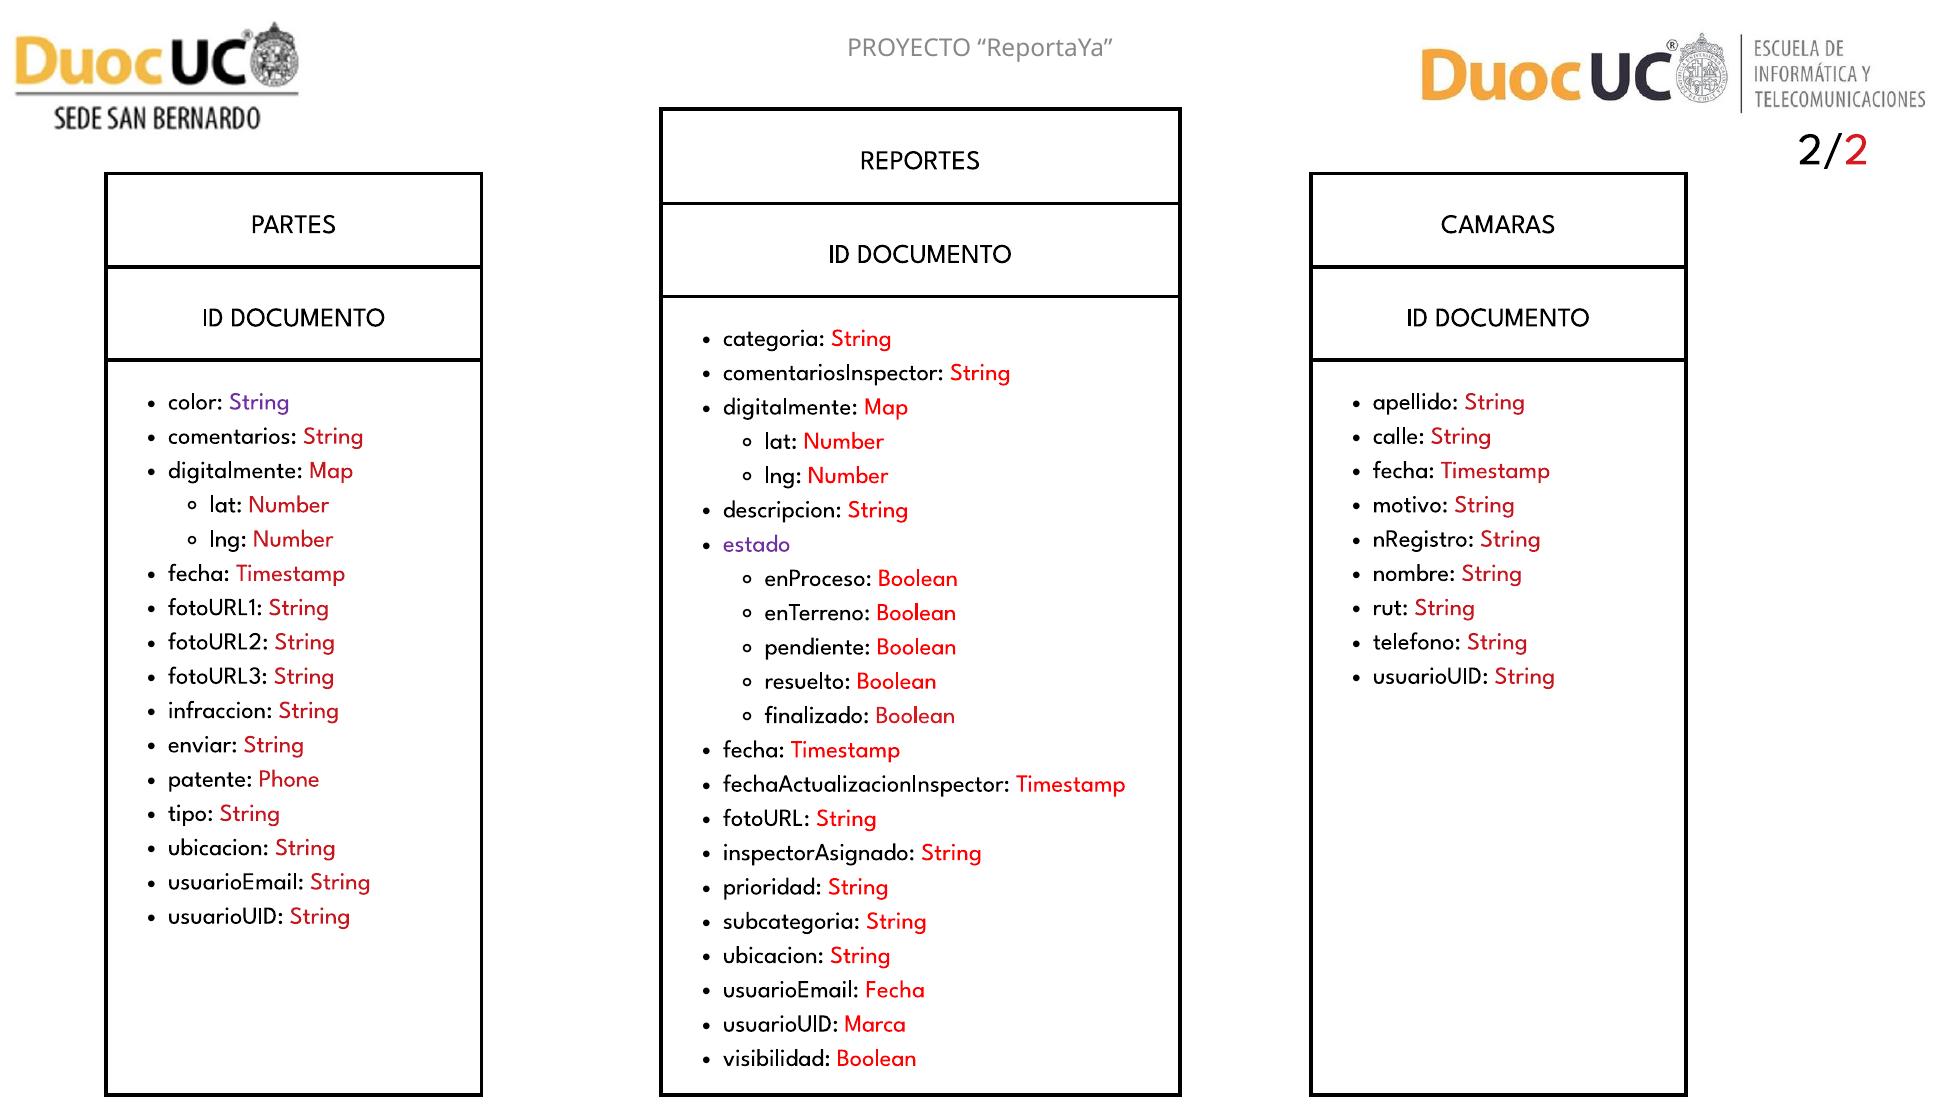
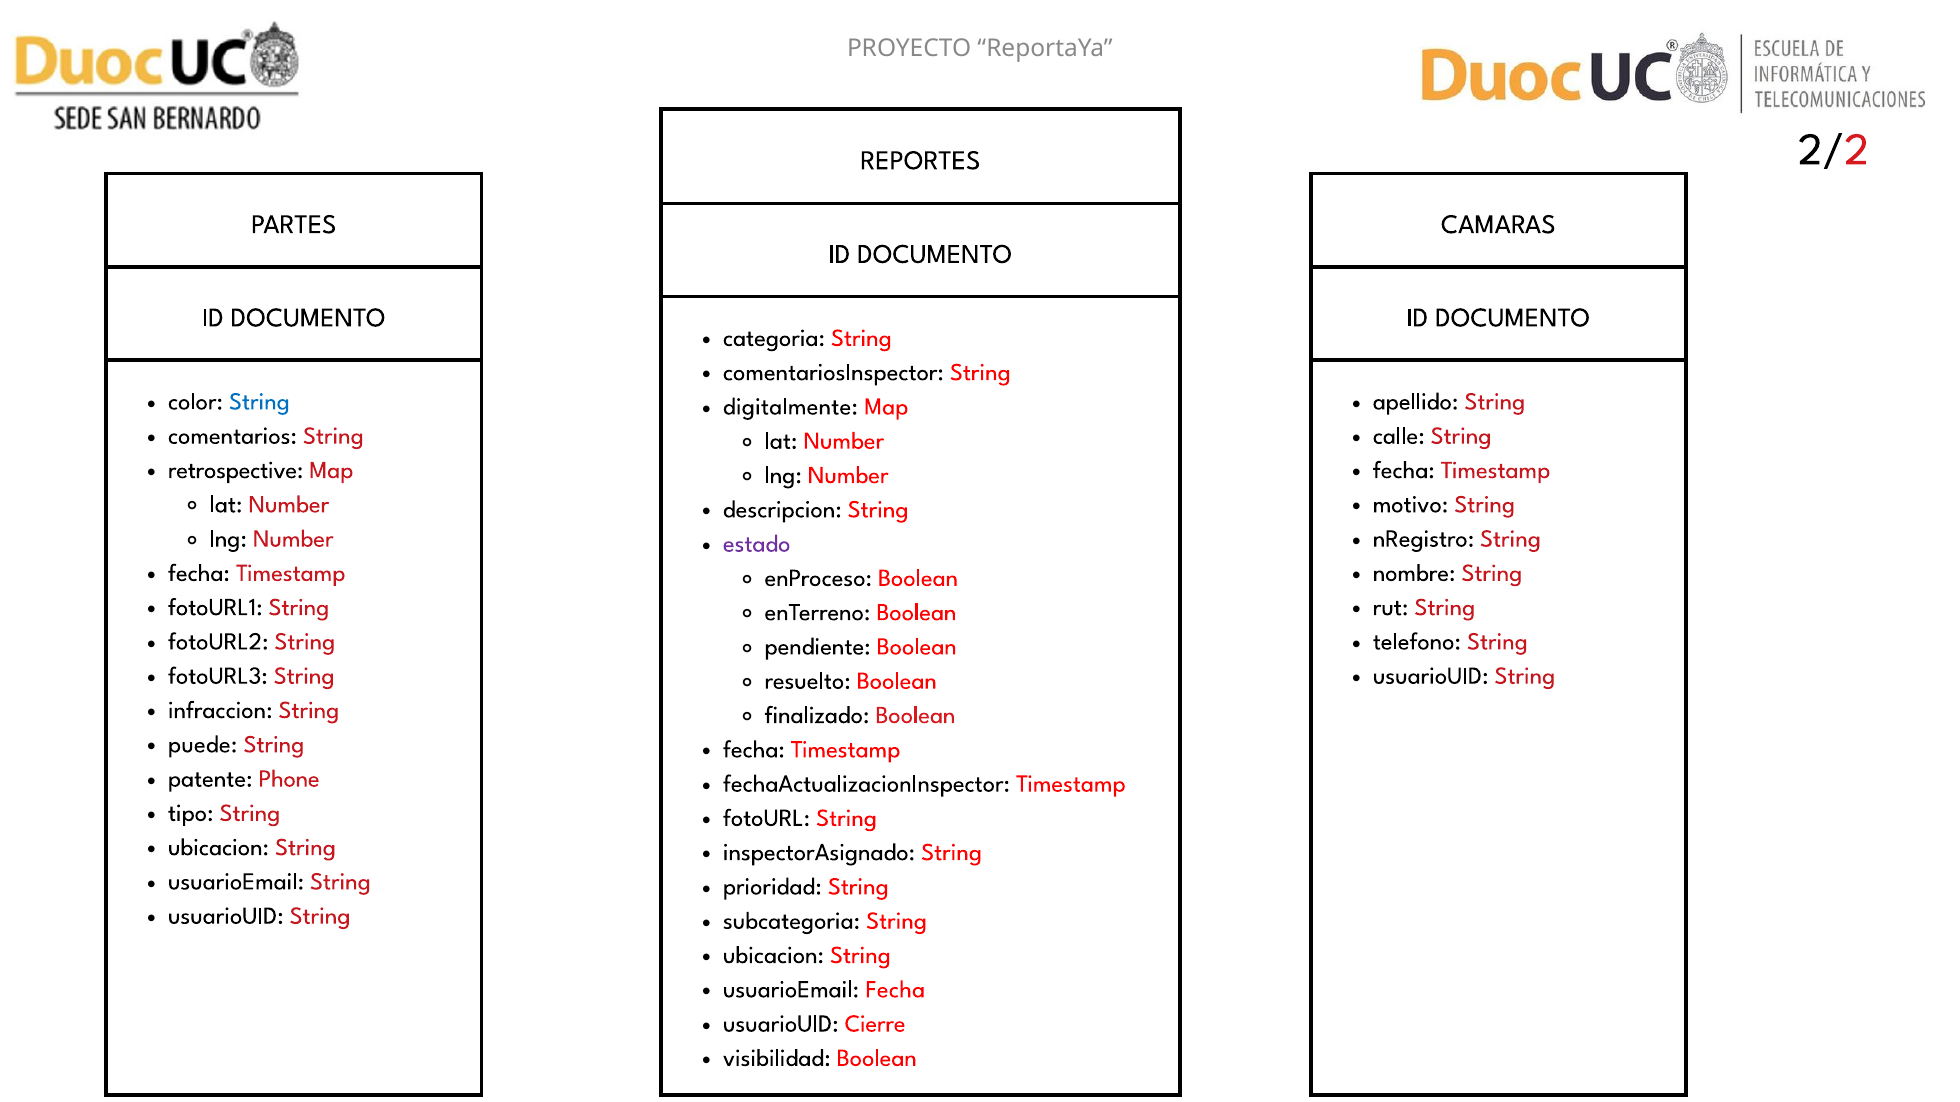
String at (259, 402) colour: purple -> blue
digitalmente at (235, 470): digitalmente -> retrospective
enviar: enviar -> puede
Marca: Marca -> Cierre
